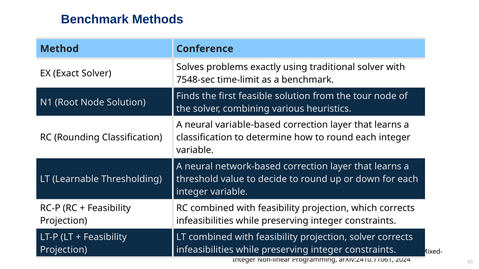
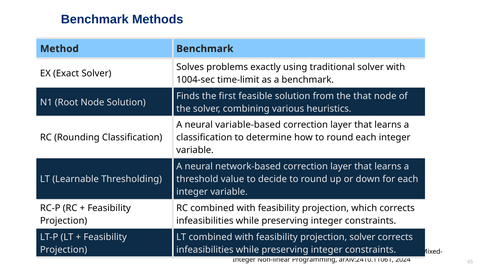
Method Conference: Conference -> Benchmark
7548-sec: 7548-sec -> 1004-sec
the tour: tour -> that
